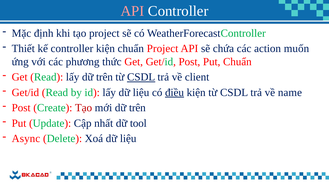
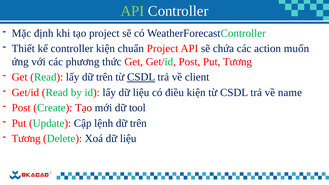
API at (132, 11) colour: pink -> light green
Put Chuẩn: Chuẩn -> Tương
điều underline: present -> none
mới dữ trên: trên -> tool
nhất: nhất -> lệnh
tool at (138, 123): tool -> trên
Async at (26, 139): Async -> Tương
